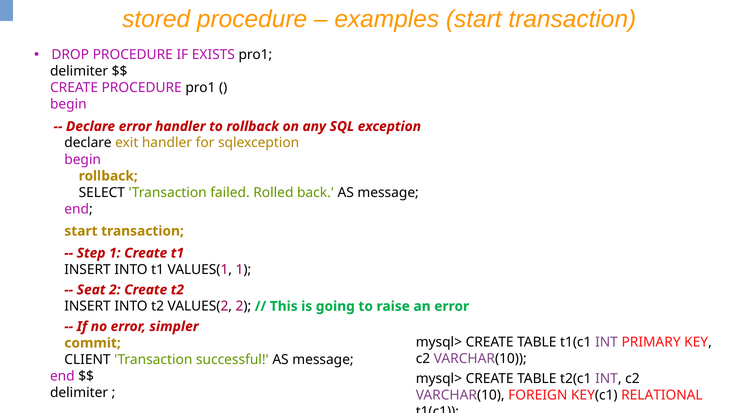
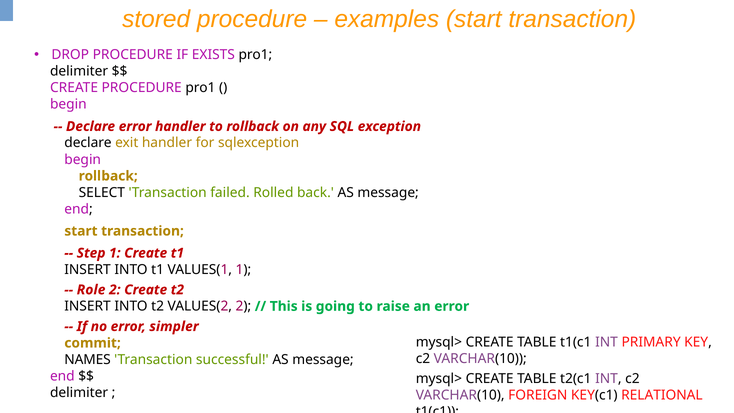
Seat: Seat -> Role
CLIENT: CLIENT -> NAMES
